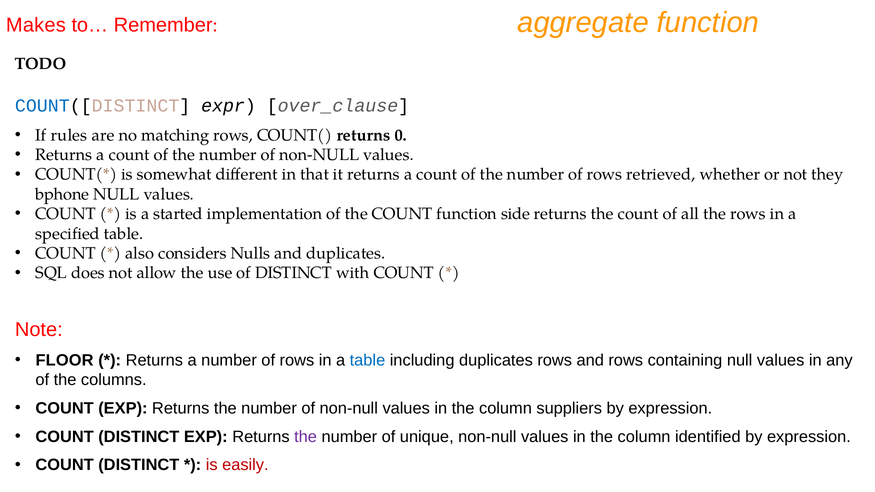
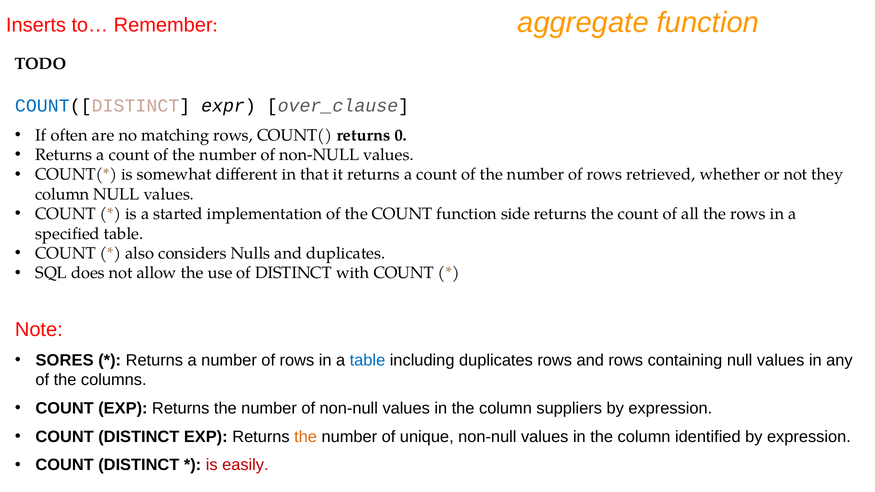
Makes: Makes -> Inserts
rules: rules -> often
bphone at (62, 194): bphone -> column
FLOOR: FLOOR -> SORES
the at (306, 437) colour: purple -> orange
